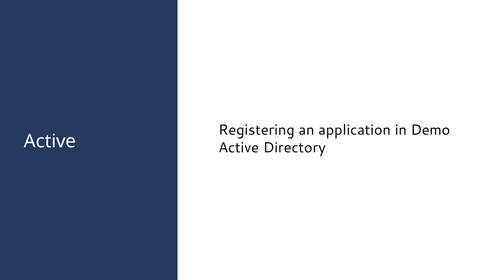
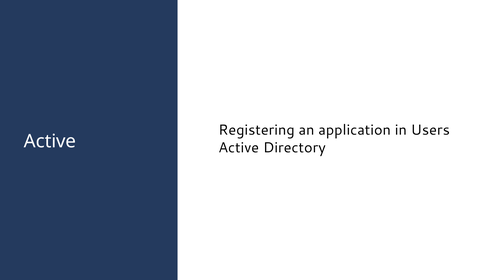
Demo: Demo -> Users
